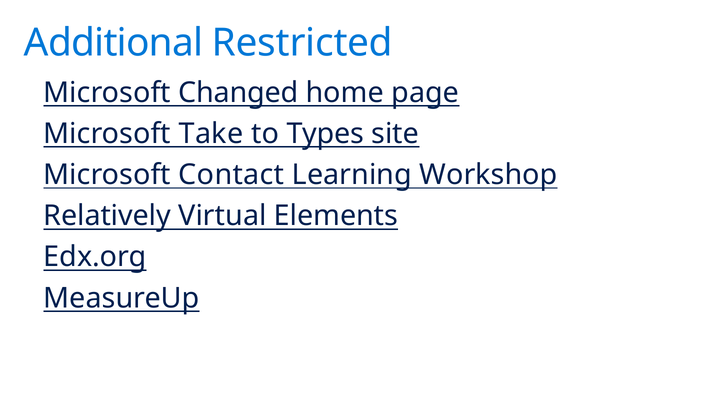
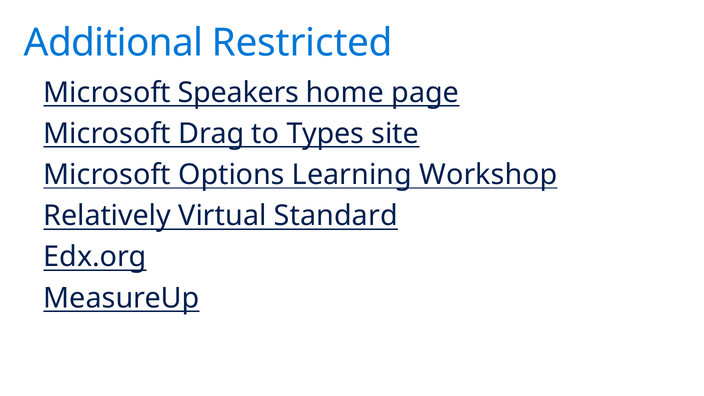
Changed: Changed -> Speakers
Take: Take -> Drag
Contact: Contact -> Options
Elements: Elements -> Standard
